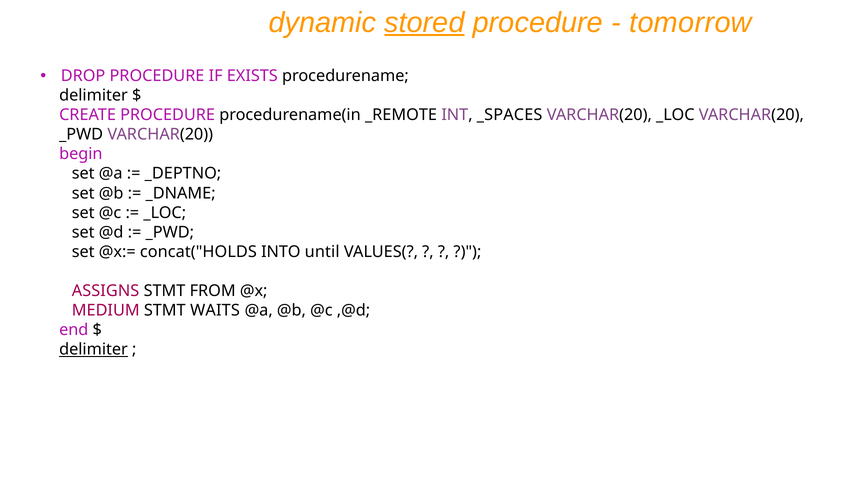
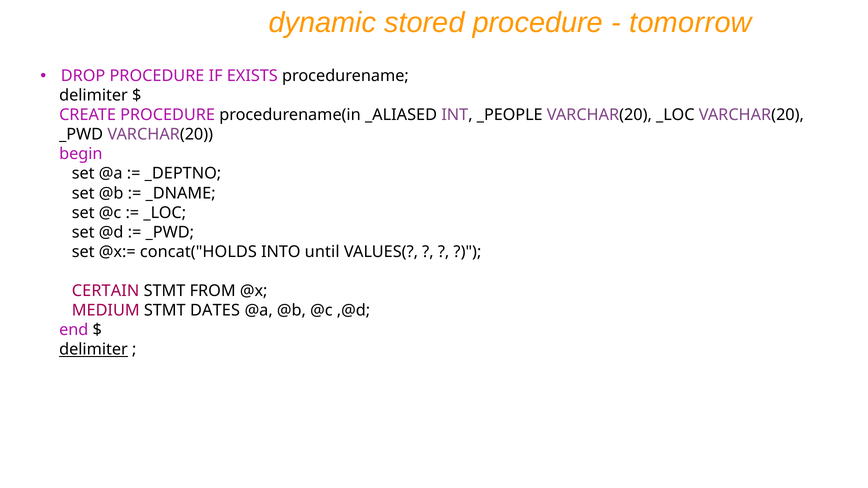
stored underline: present -> none
_REMOTE: _REMOTE -> _ALIASED
_SPACES: _SPACES -> _PEOPLE
ASSIGNS: ASSIGNS -> CERTAIN
WAITS: WAITS -> DATES
